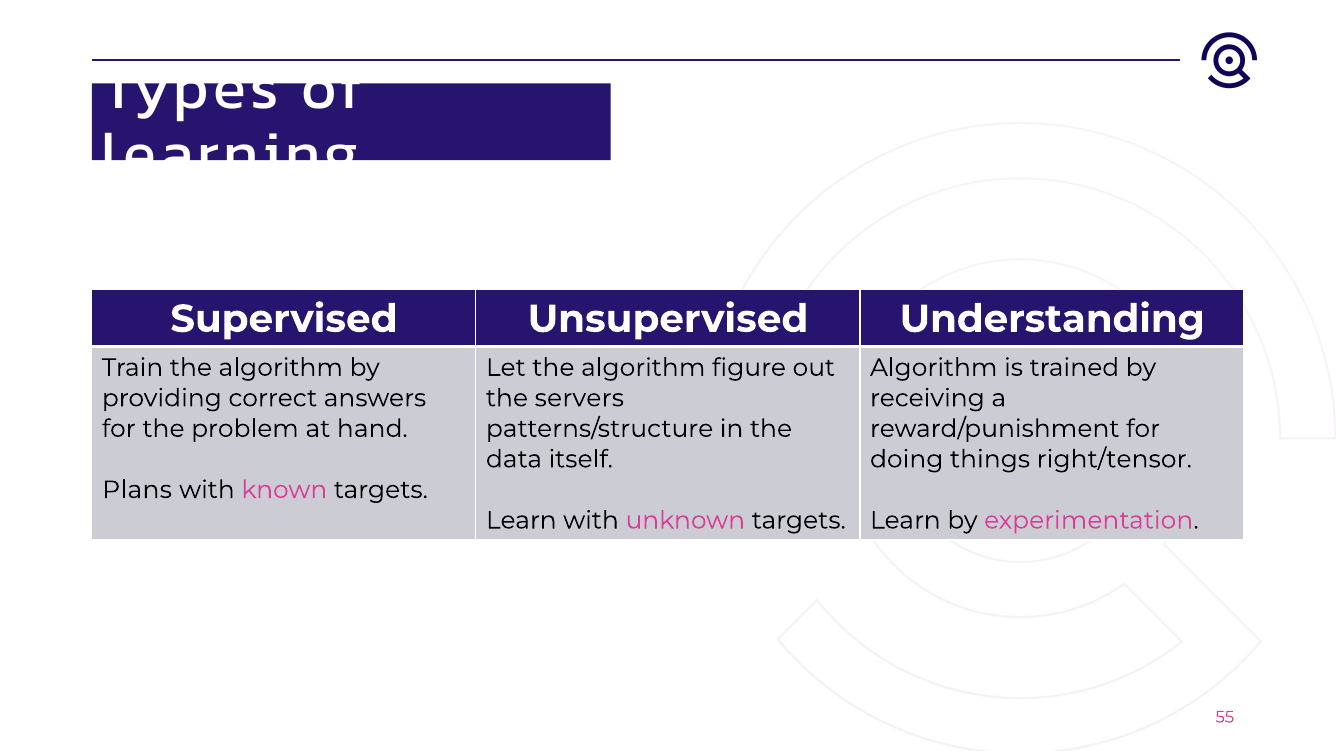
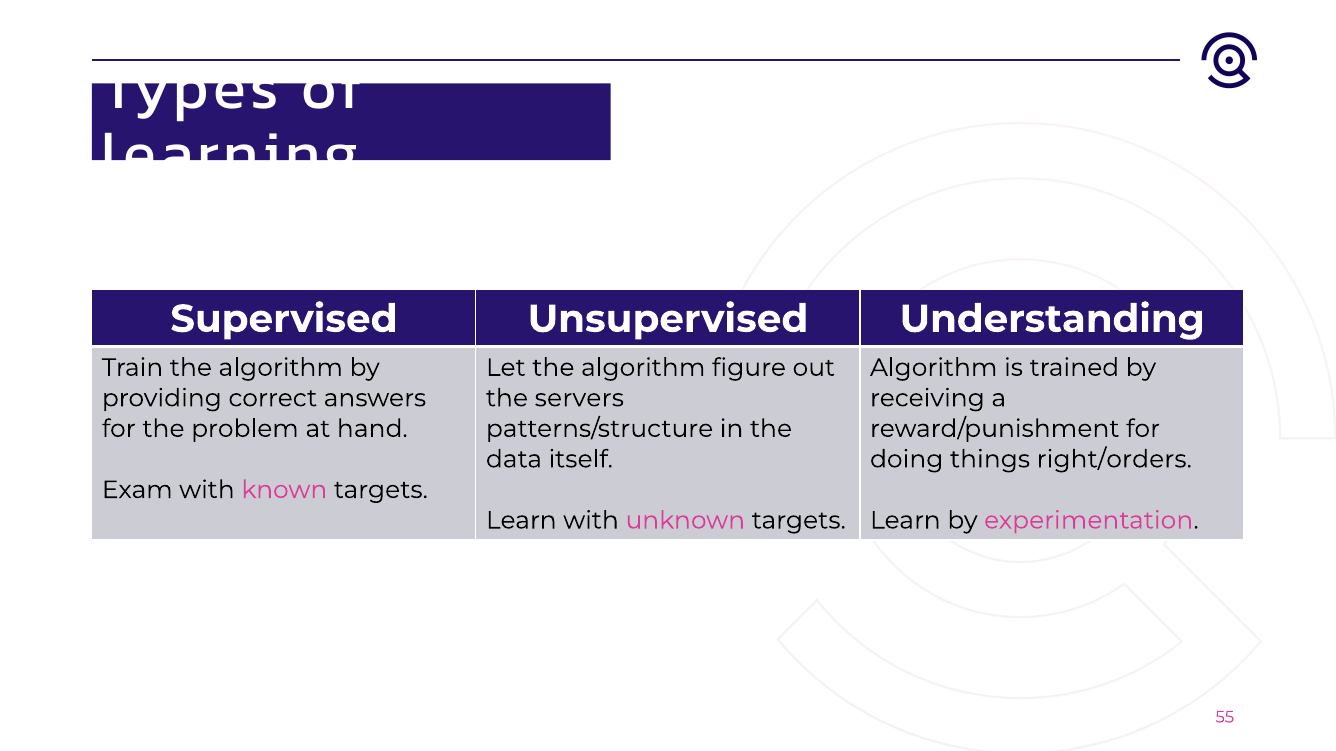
right/tensor: right/tensor -> right/orders
Plans: Plans -> Exam
